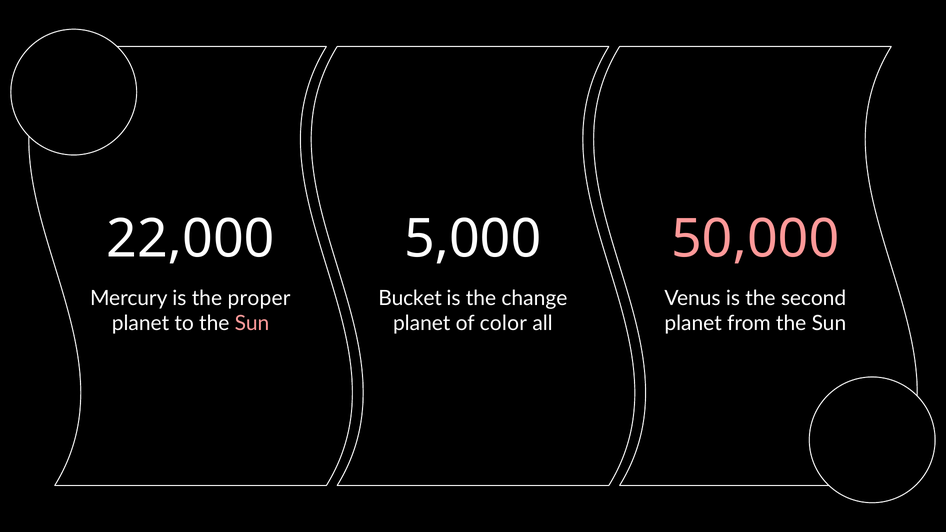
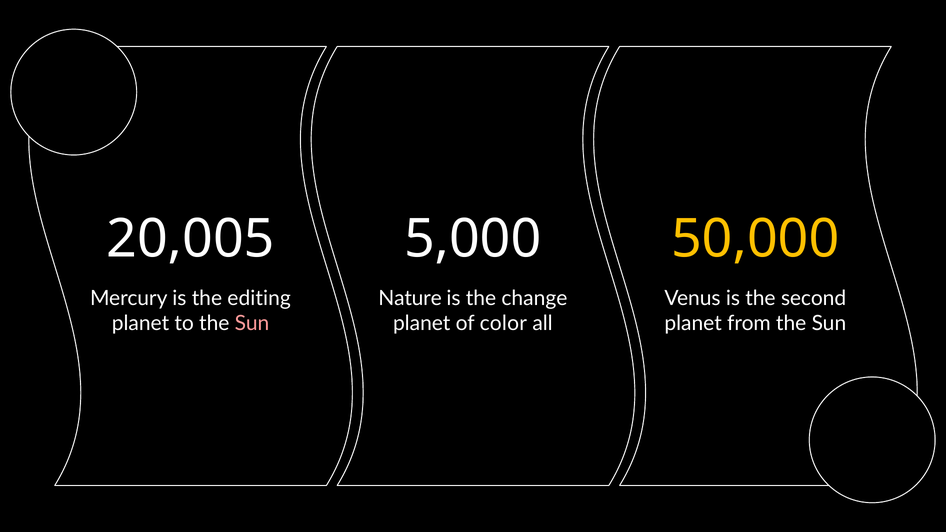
22,000: 22,000 -> 20,005
50,000 colour: pink -> yellow
proper: proper -> editing
Bucket: Bucket -> Nature
